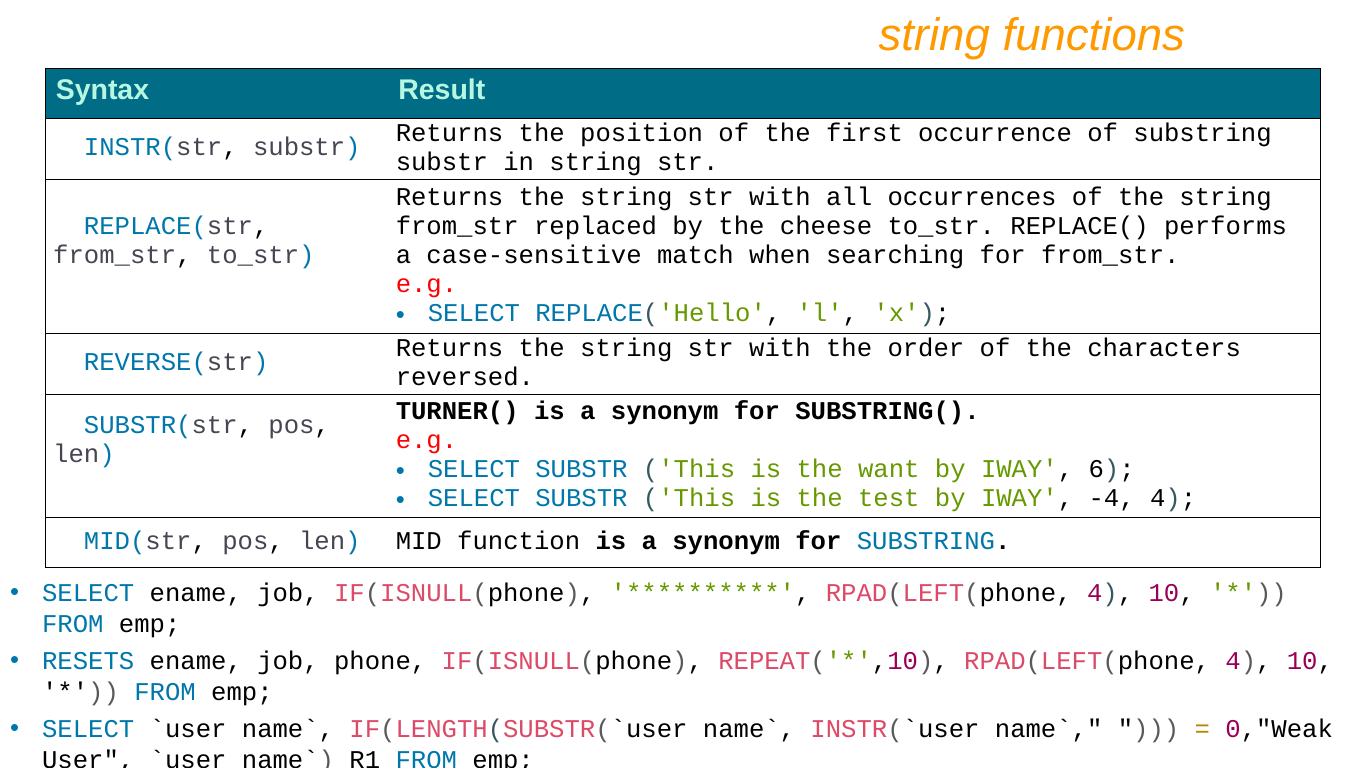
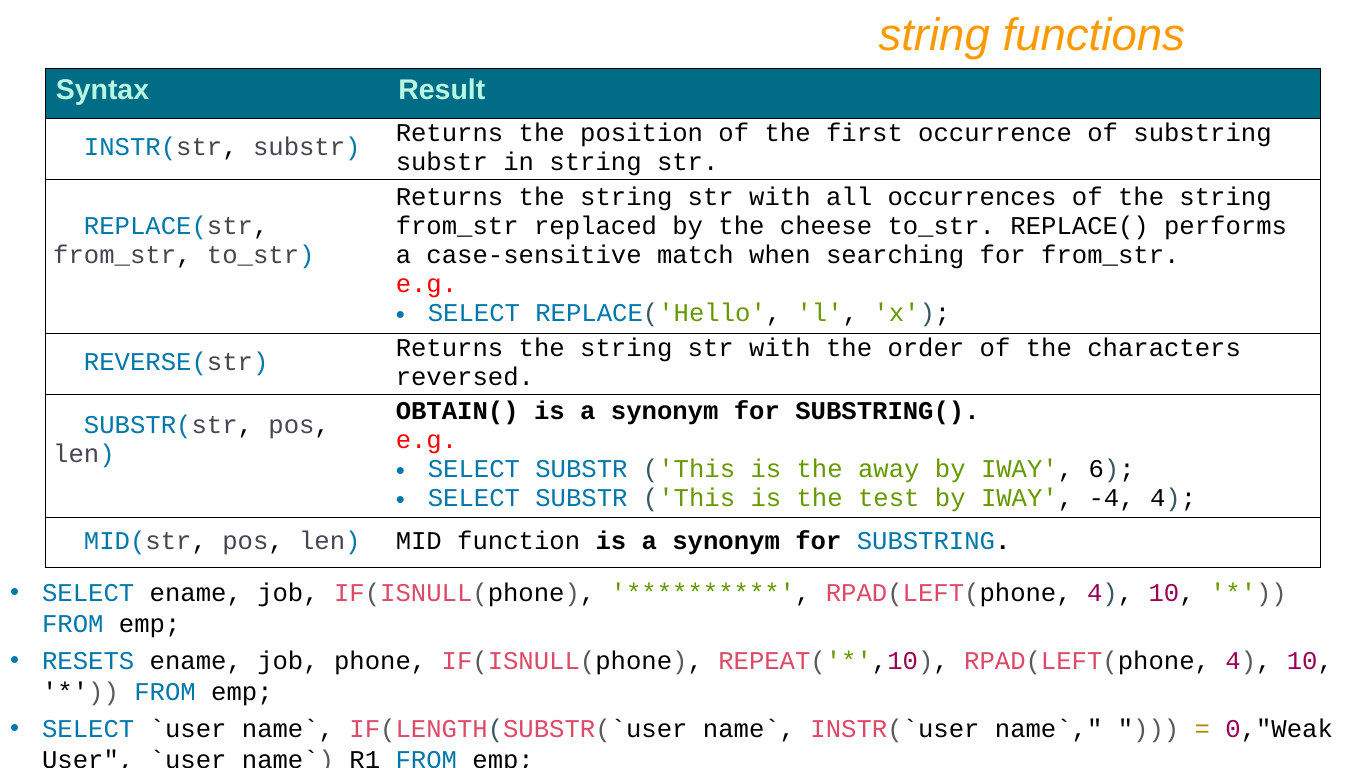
TURNER(: TURNER( -> OBTAIN(
want: want -> away
